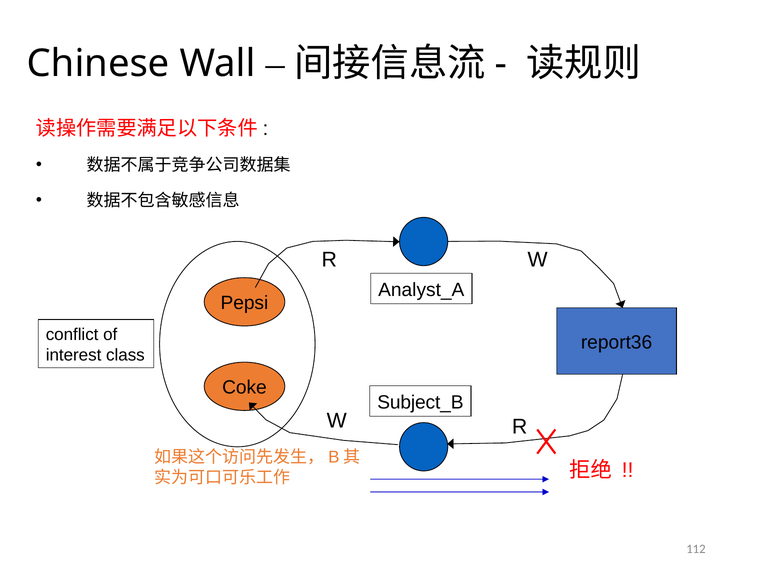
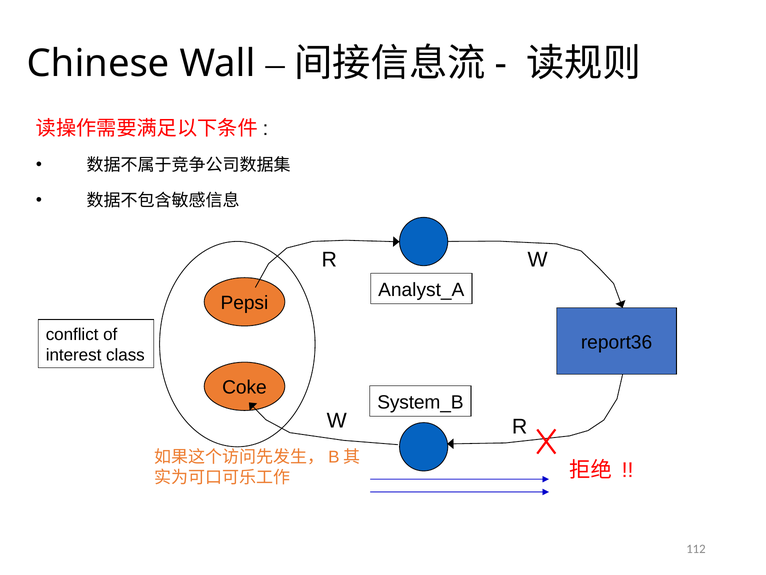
Subject_B: Subject_B -> System_B
